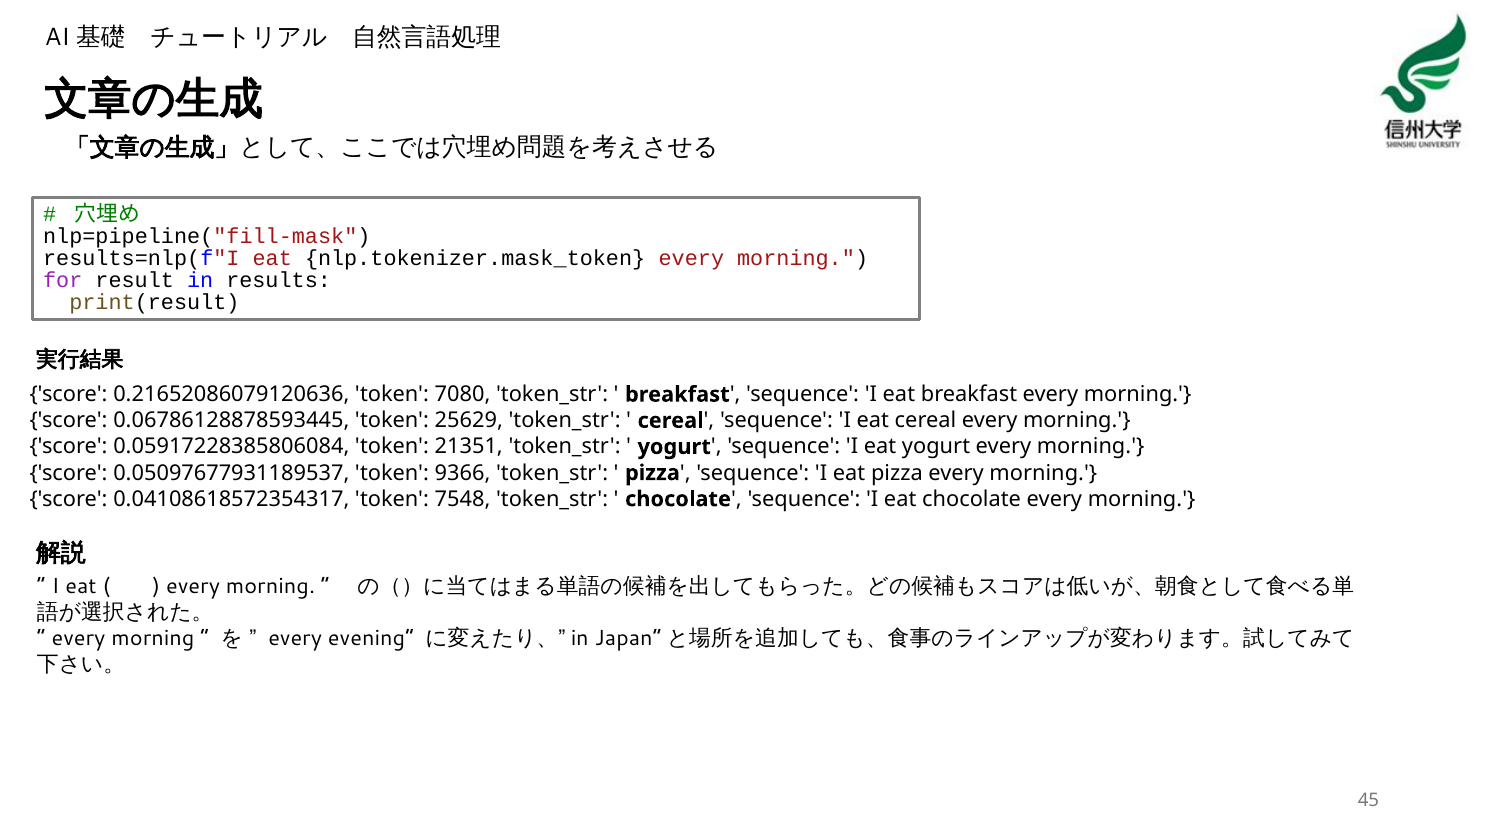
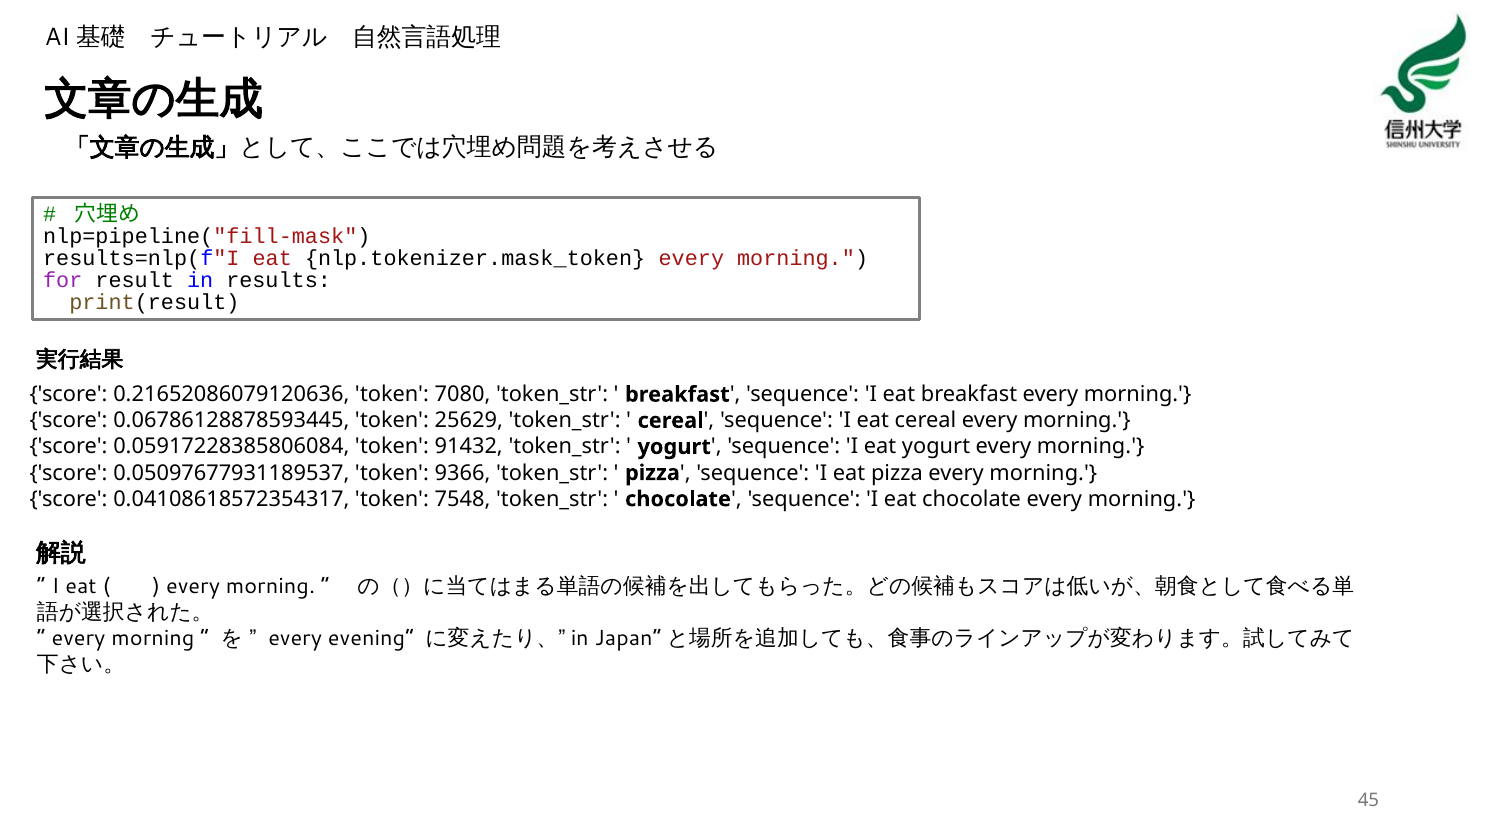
21351: 21351 -> 91432
